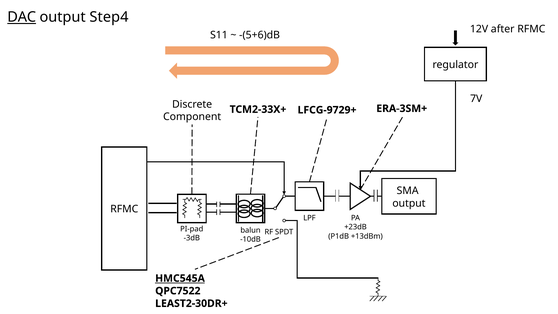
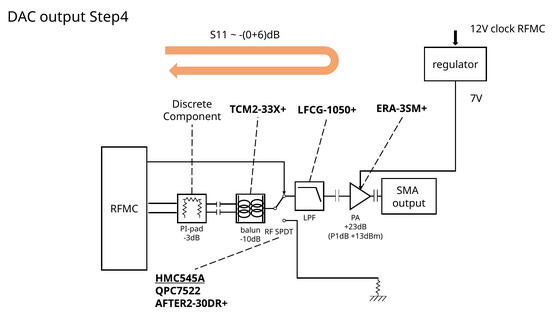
DAC underline: present -> none
after: after -> clock
-(5+6)dB: -(5+6)dB -> -(0+6)dB
LFCG-9729+: LFCG-9729+ -> LFCG-1050+
LEAST2-30DR+: LEAST2-30DR+ -> AFTER2-30DR+
